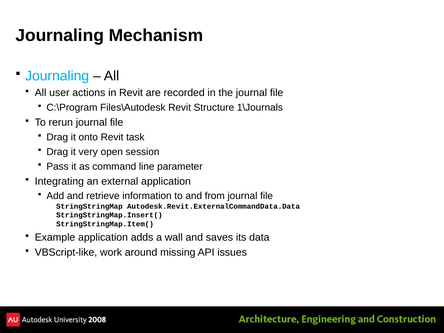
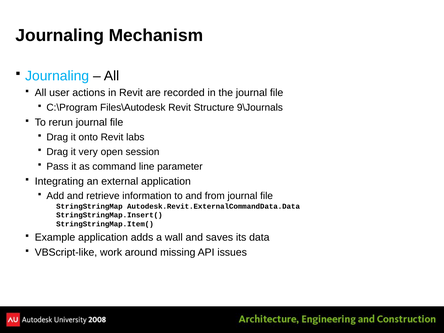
1\Journals: 1\Journals -> 9\Journals
task: task -> labs
